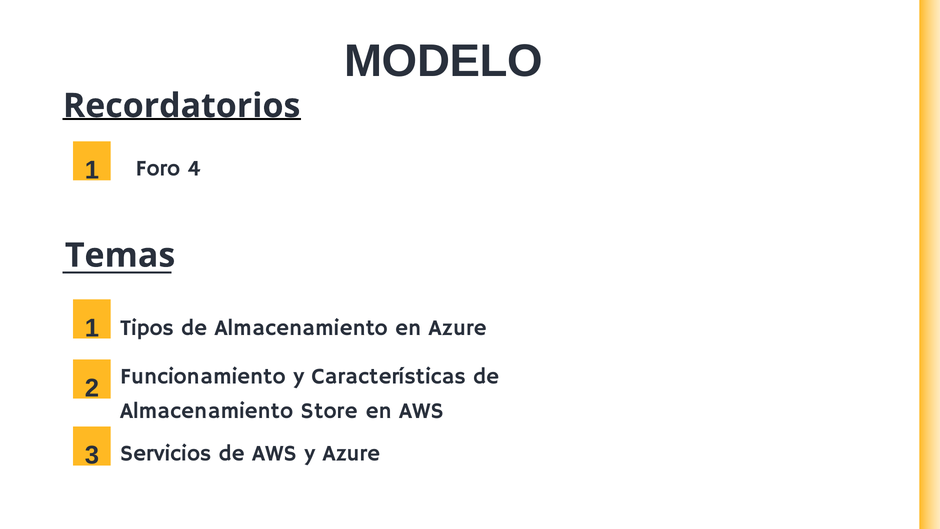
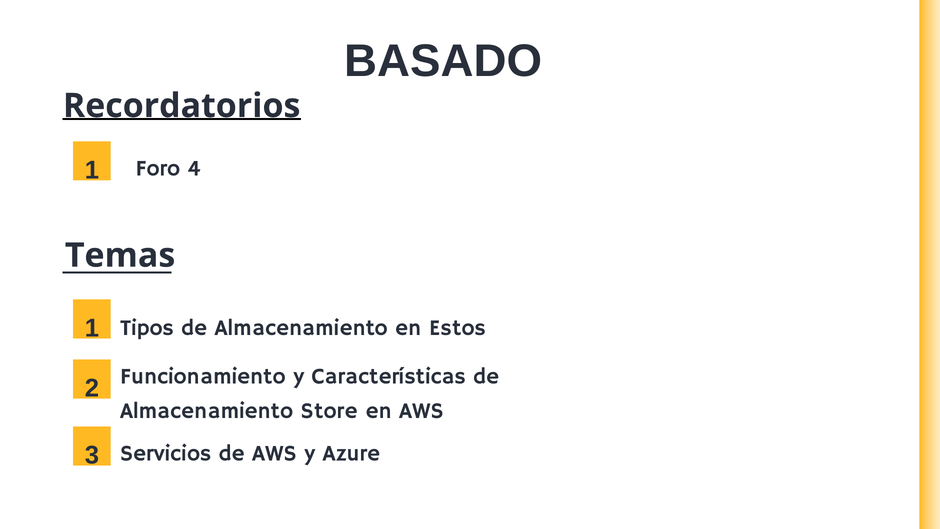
MODELO: MODELO -> BASADO
en Azure: Azure -> Estos
